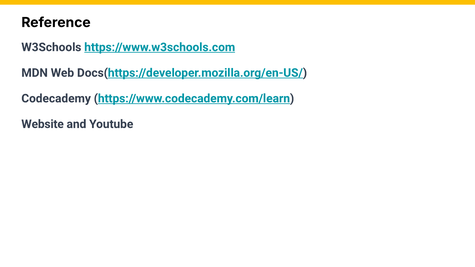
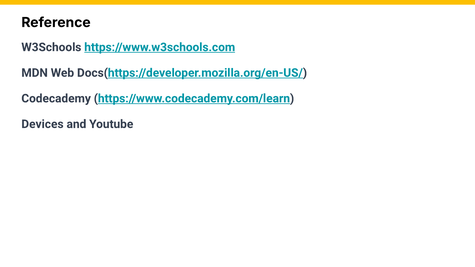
Website: Website -> Devices
